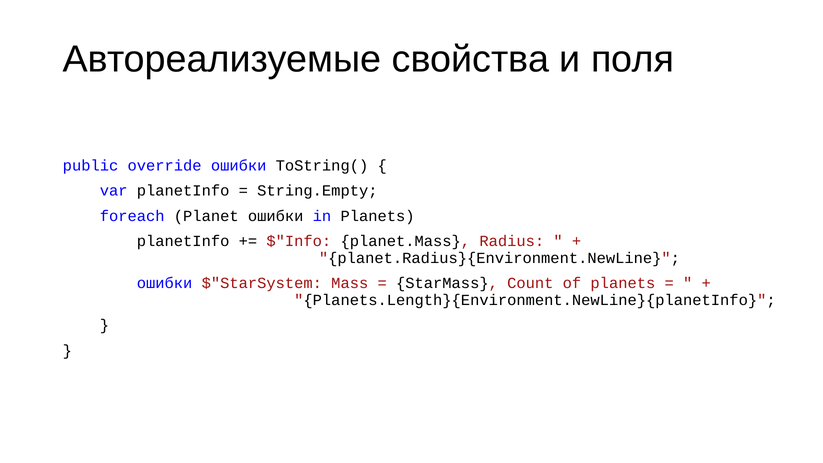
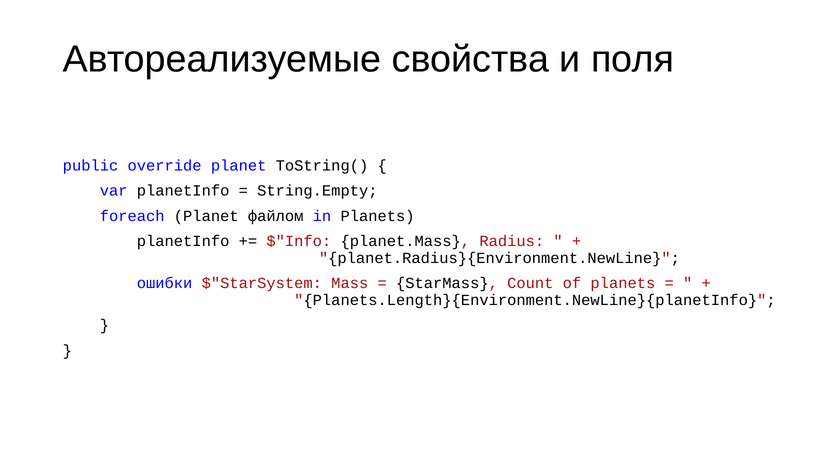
override ошибки: ошибки -> planet
Planet ошибки: ошибки -> файлом
